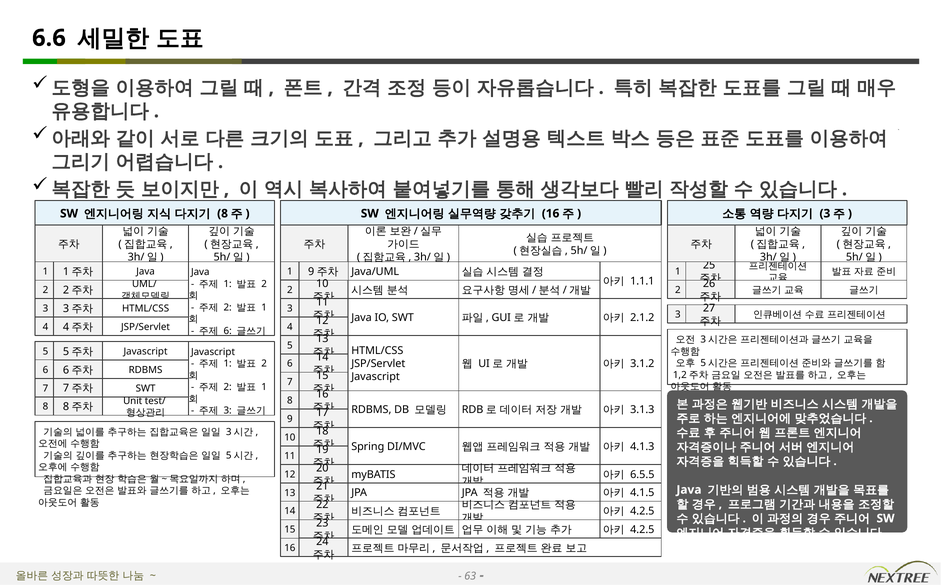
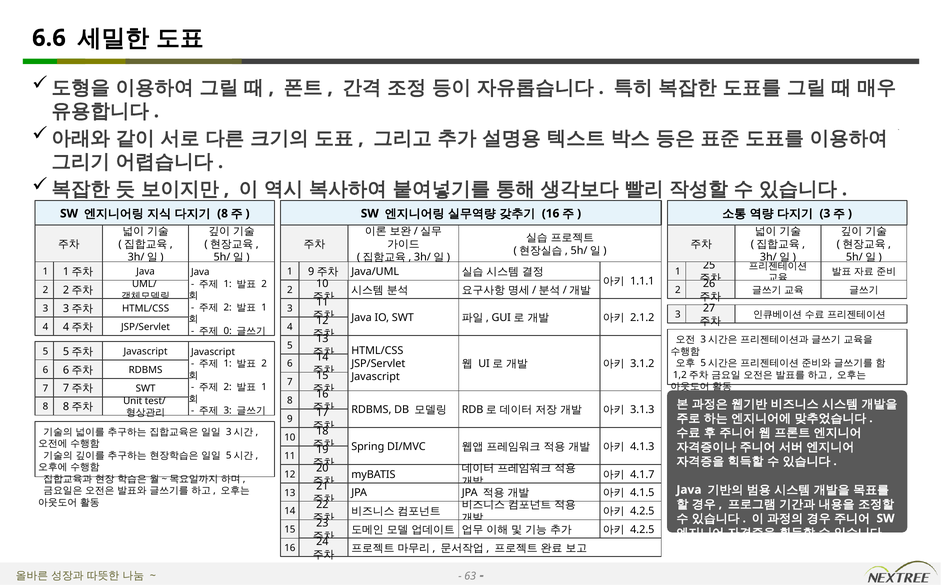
6 at (228, 331): 6 -> 0
6.5.5: 6.5.5 -> 4.1.7
